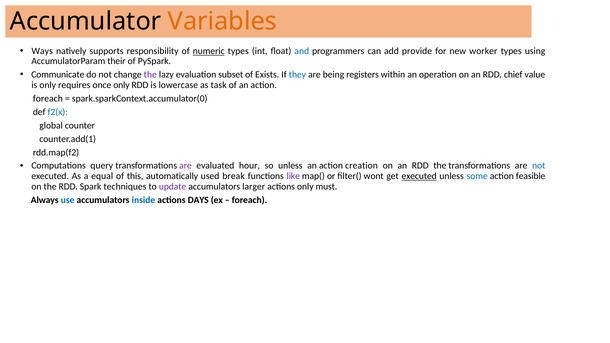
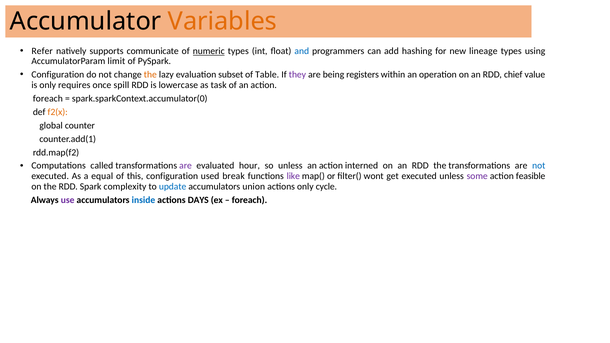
Ways: Ways -> Refer
responsibility: responsibility -> communicate
provide: provide -> hashing
worker: worker -> lineage
their: their -> limit
Communicate at (58, 75): Communicate -> Configuration
the at (150, 75) colour: purple -> orange
Exists: Exists -> Table
they colour: blue -> purple
once only: only -> spill
f2(x colour: blue -> orange
query: query -> called
creation: creation -> interned
this automatically: automatically -> configuration
executed at (419, 176) underline: present -> none
some colour: blue -> purple
techniques: techniques -> complexity
update colour: purple -> blue
larger: larger -> union
must: must -> cycle
use colour: blue -> purple
